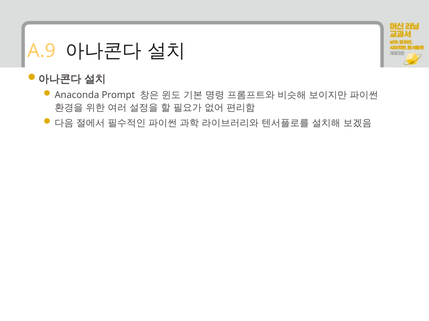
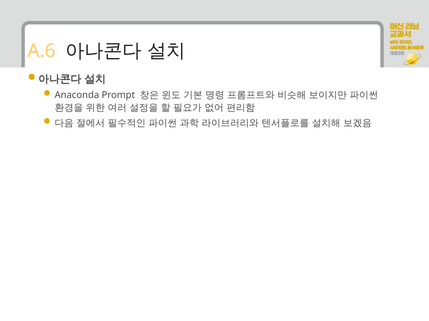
A.9: A.9 -> A.6
